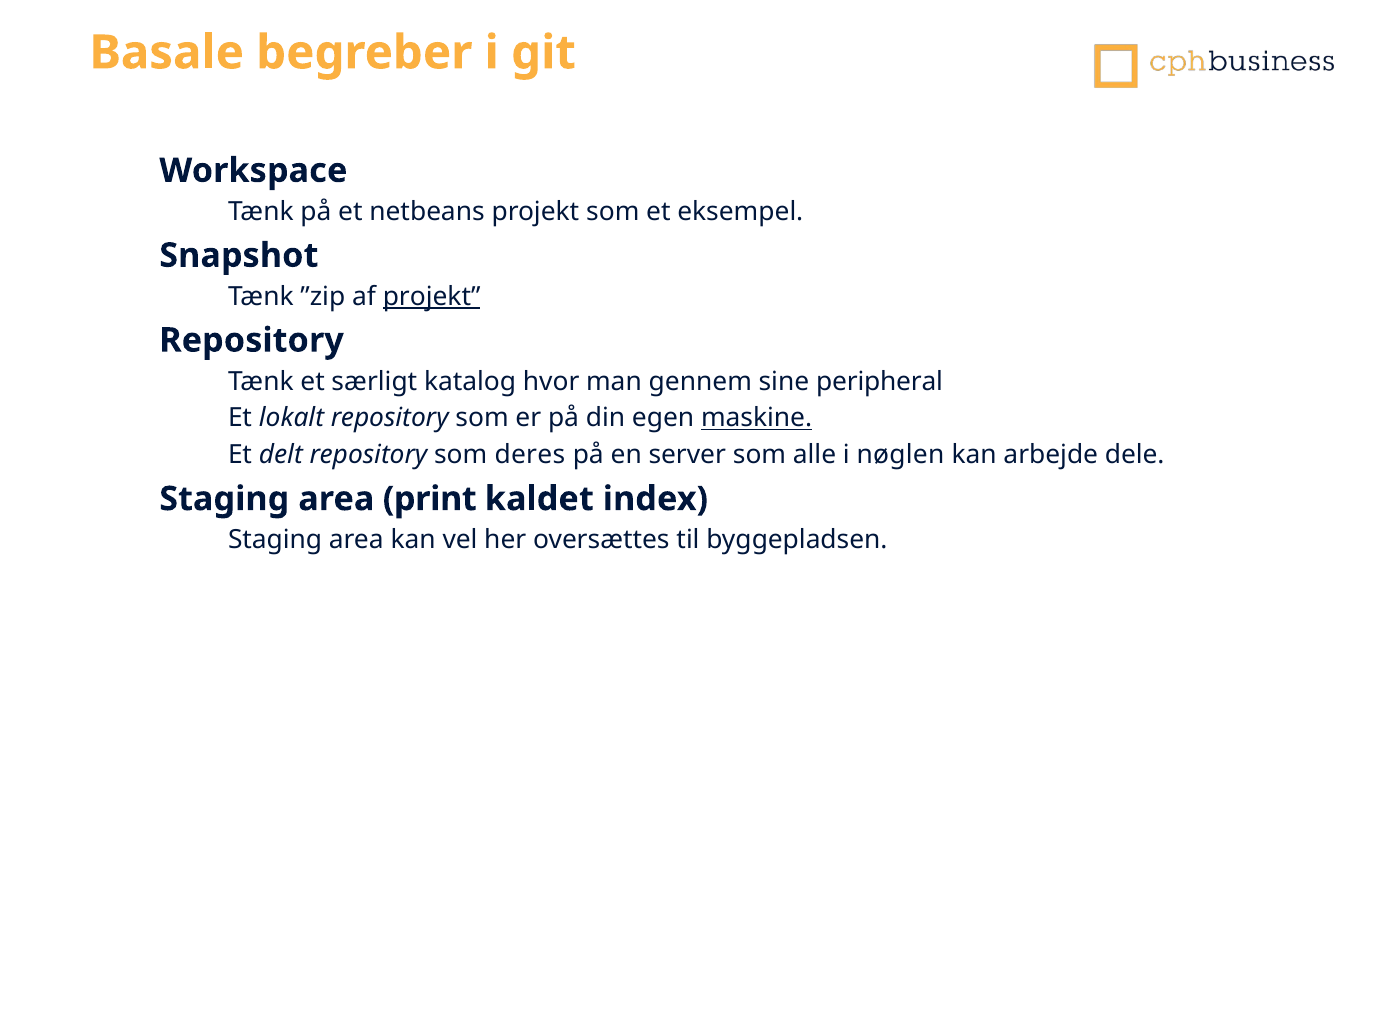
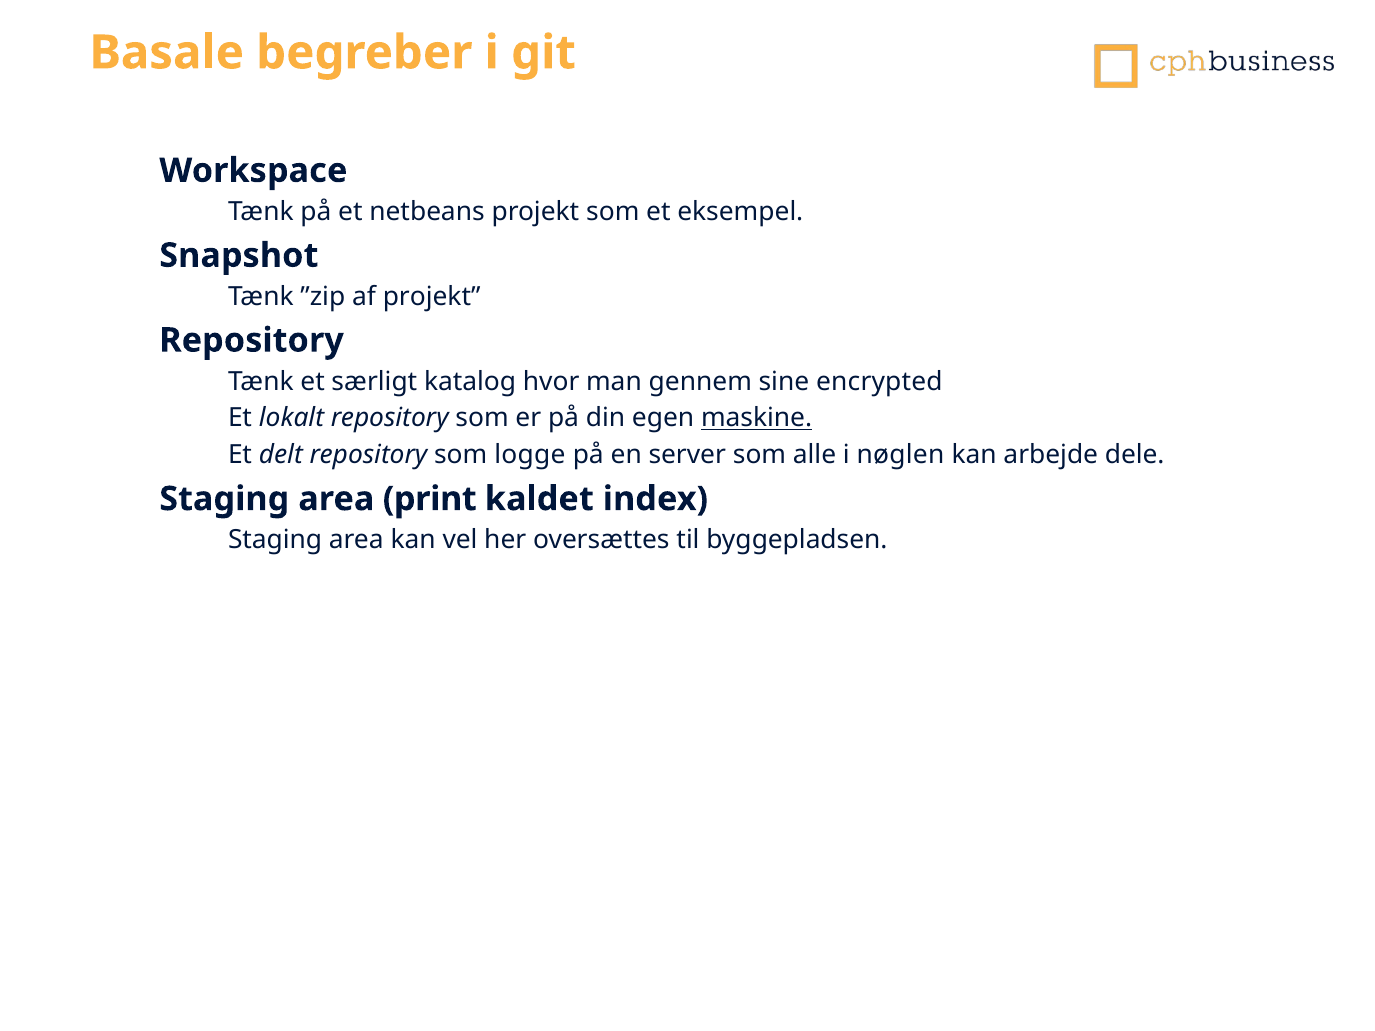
projekt at (432, 297) underline: present -> none
peripheral: peripheral -> encrypted
deres: deres -> logge
